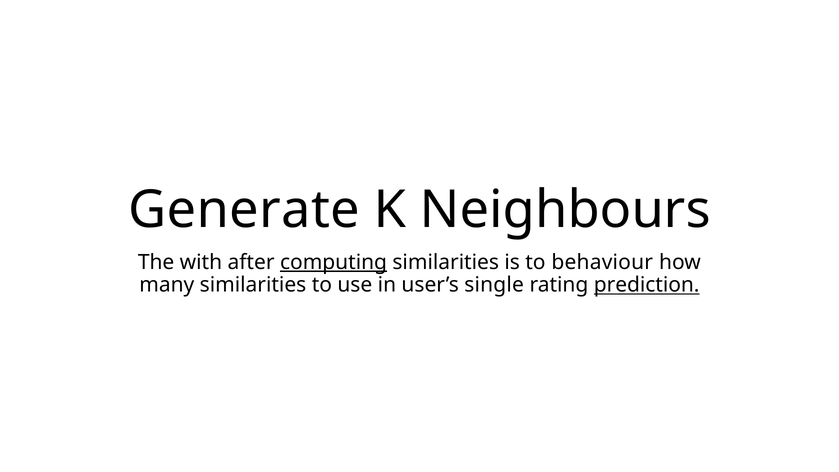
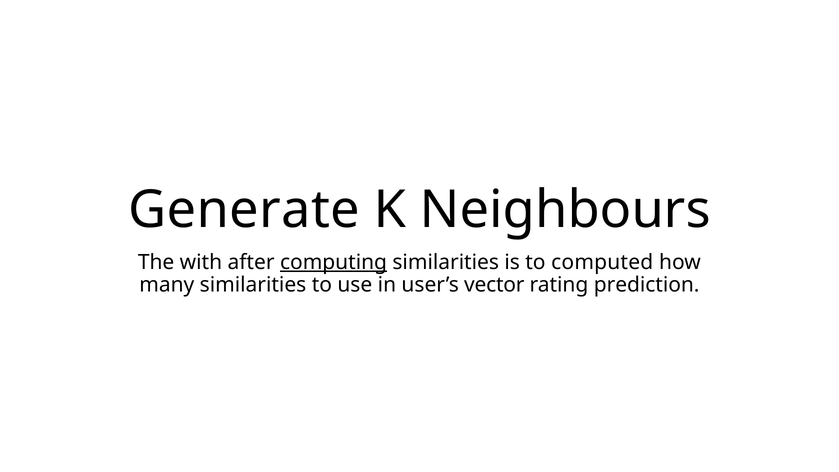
behaviour: behaviour -> computed
single: single -> vector
prediction underline: present -> none
